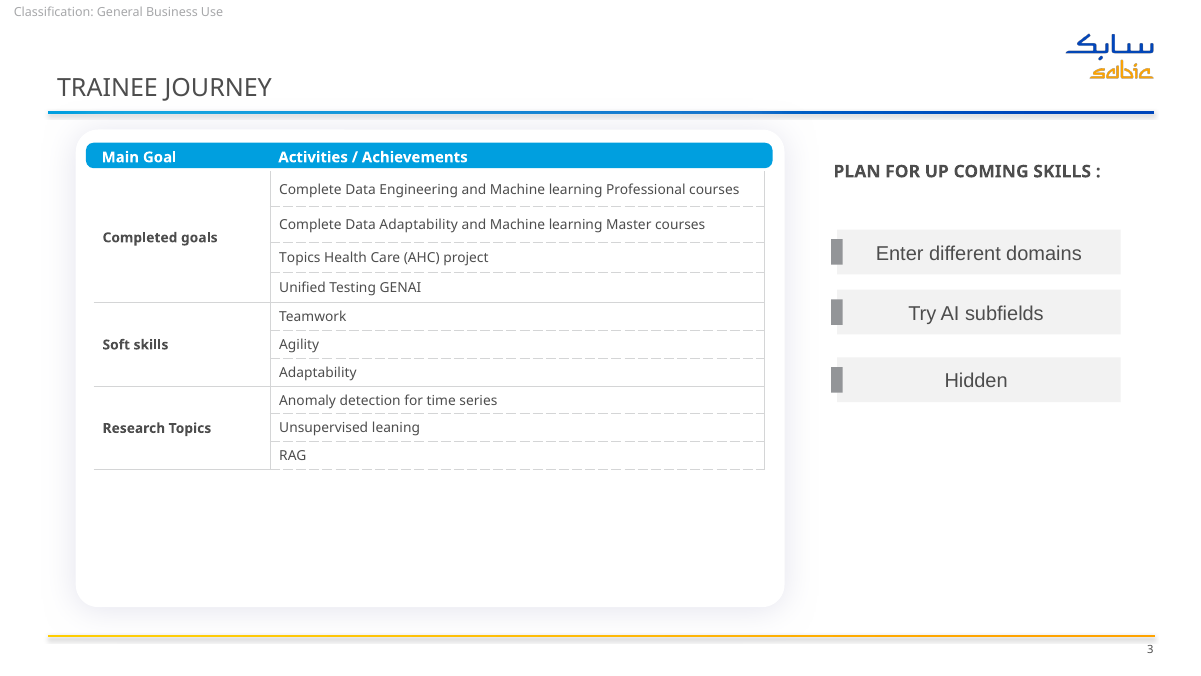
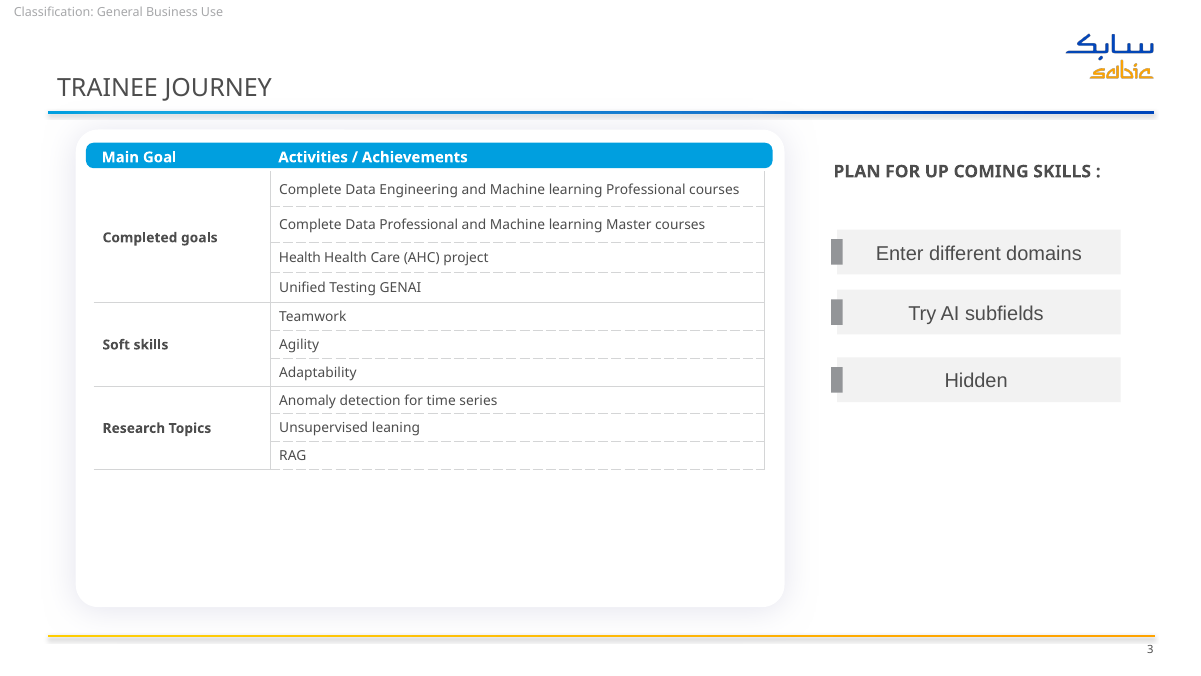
Data Adaptability: Adaptability -> Professional
Topics at (300, 258): Topics -> Health
